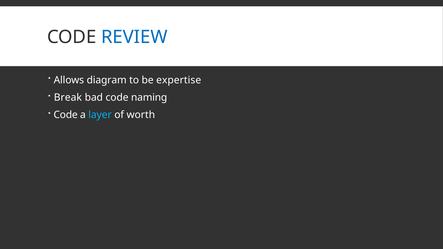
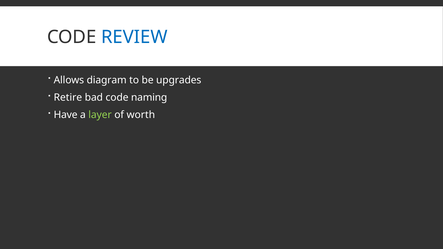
expertise: expertise -> upgrades
Break: Break -> Retire
Code at (66, 115): Code -> Have
layer colour: light blue -> light green
